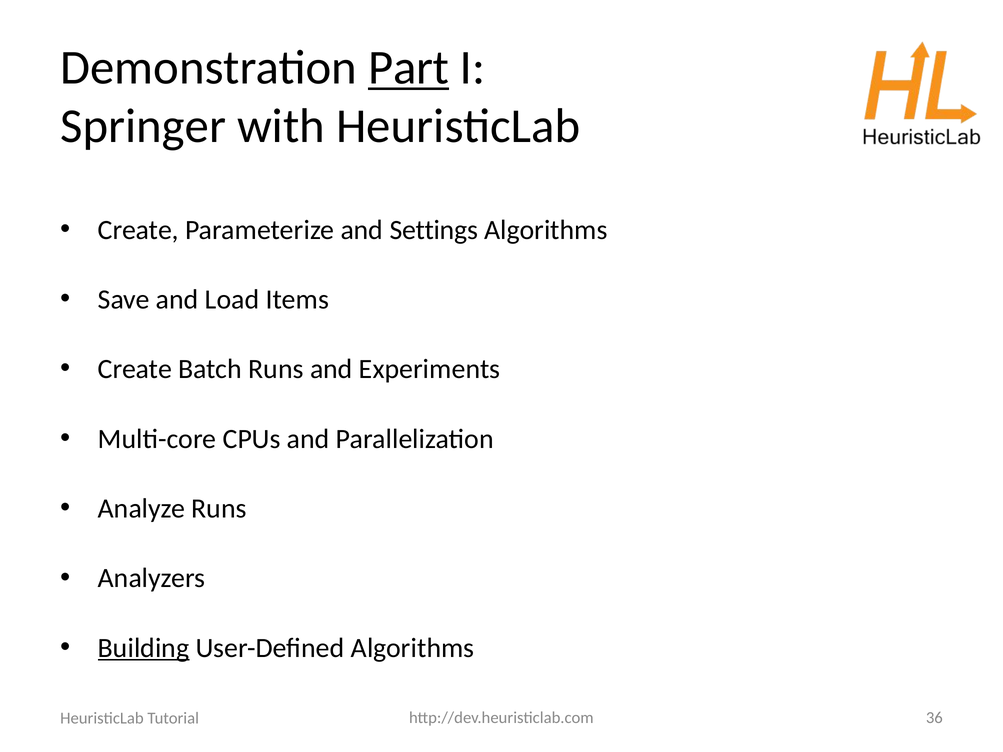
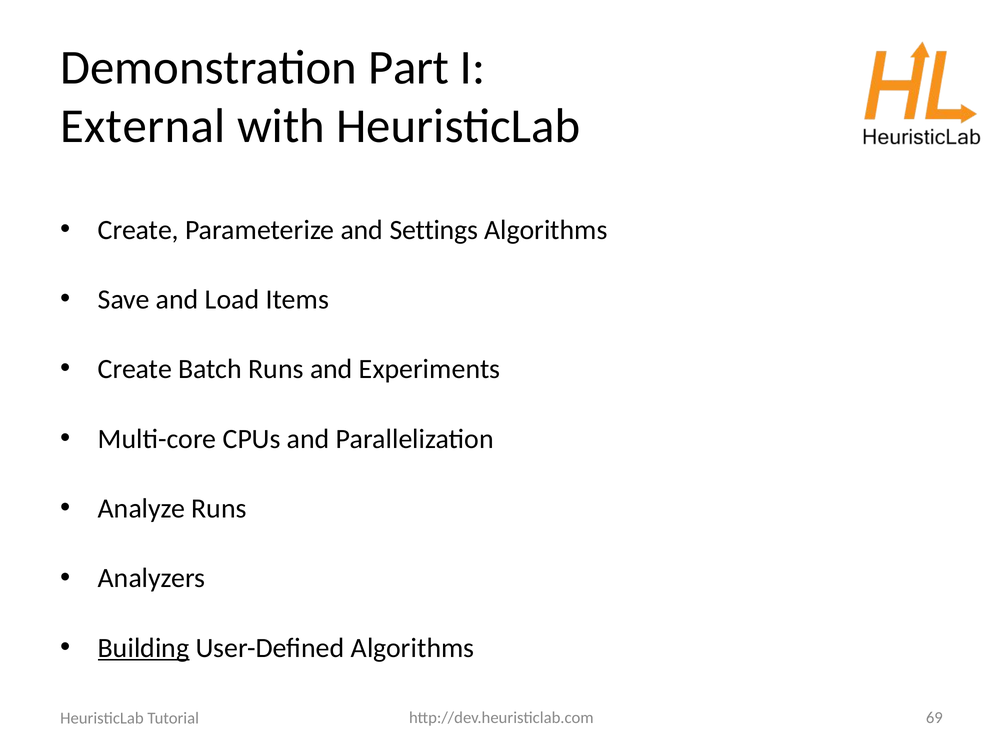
Part underline: present -> none
Springer: Springer -> External
36: 36 -> 69
